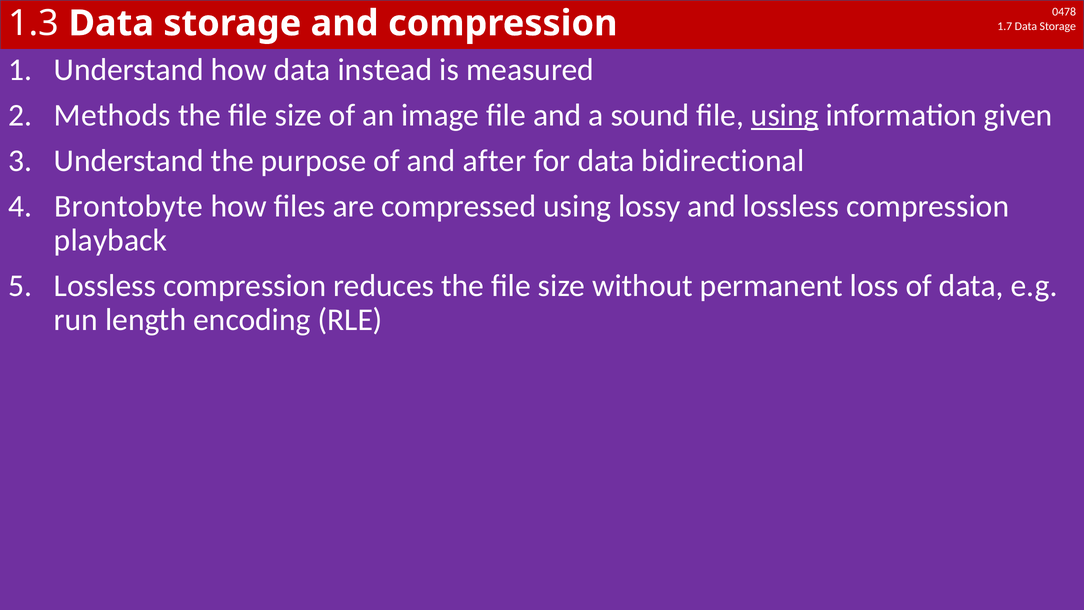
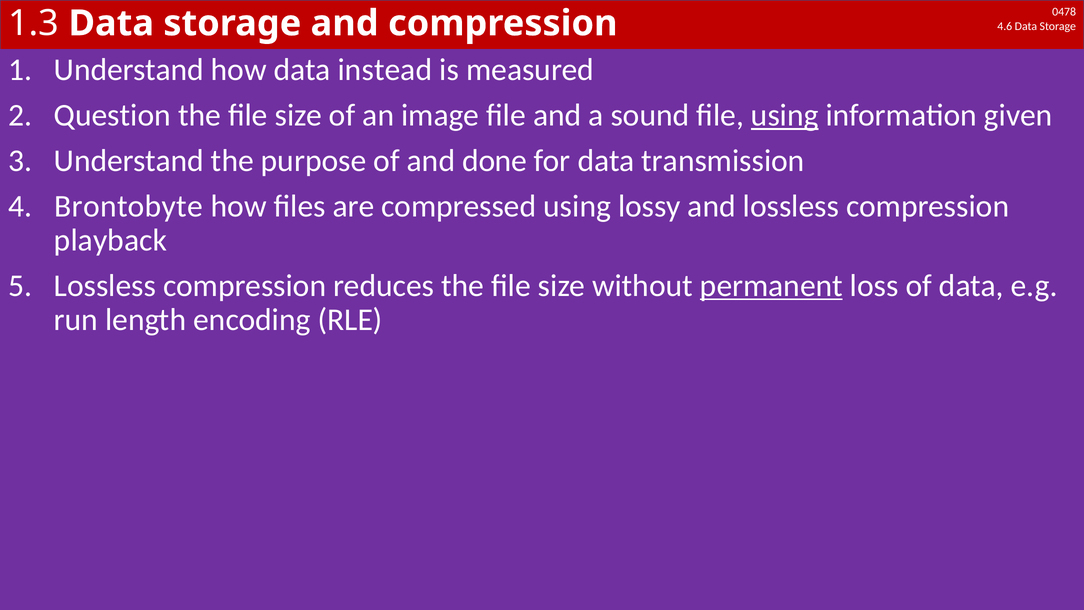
1.7: 1.7 -> 4.6
Methods: Methods -> Question
after: after -> done
bidirectional: bidirectional -> transmission
permanent underline: none -> present
